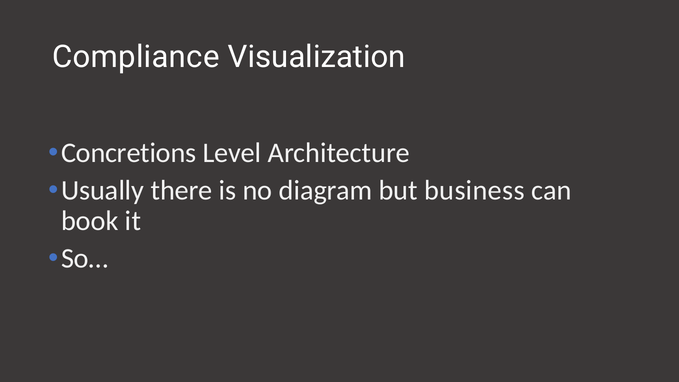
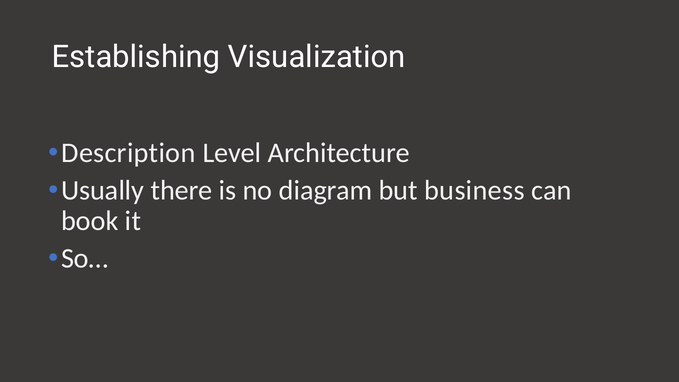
Compliance: Compliance -> Establishing
Concretions: Concretions -> Description
